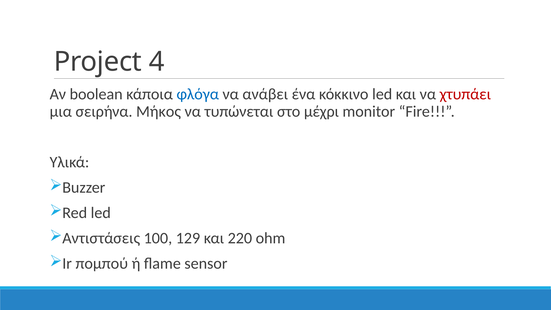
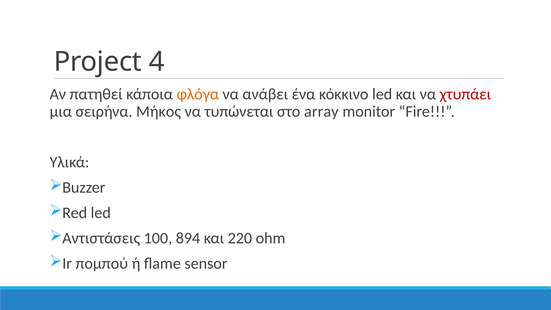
boolean: boolean -> πατηθεί
φλόγα colour: blue -> orange
μέχρι: μέχρι -> array
129: 129 -> 894
